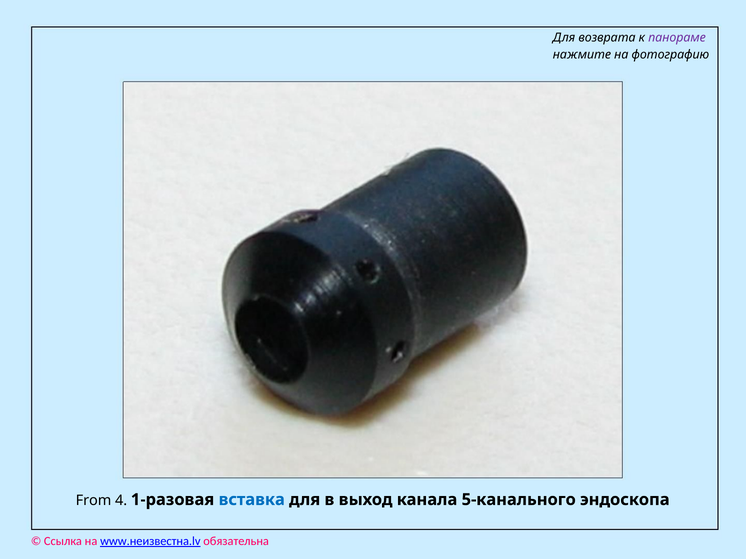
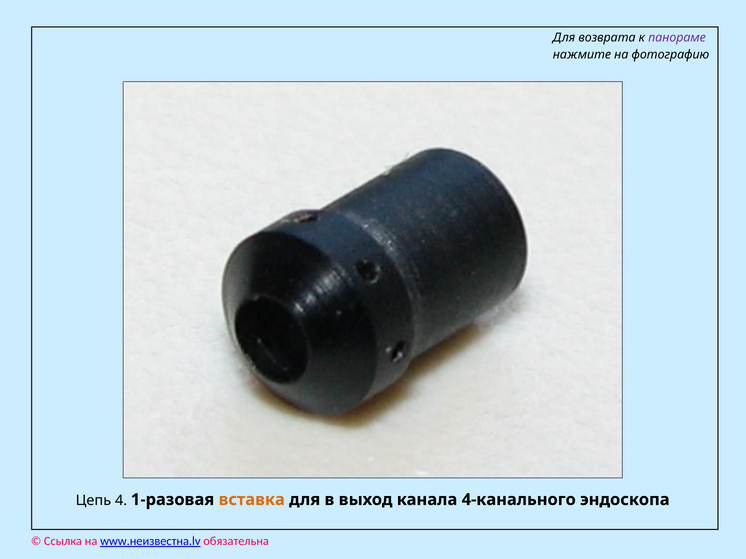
From: From -> Цепь
вставка colour: blue -> orange
5-канального: 5-канального -> 4-канального
